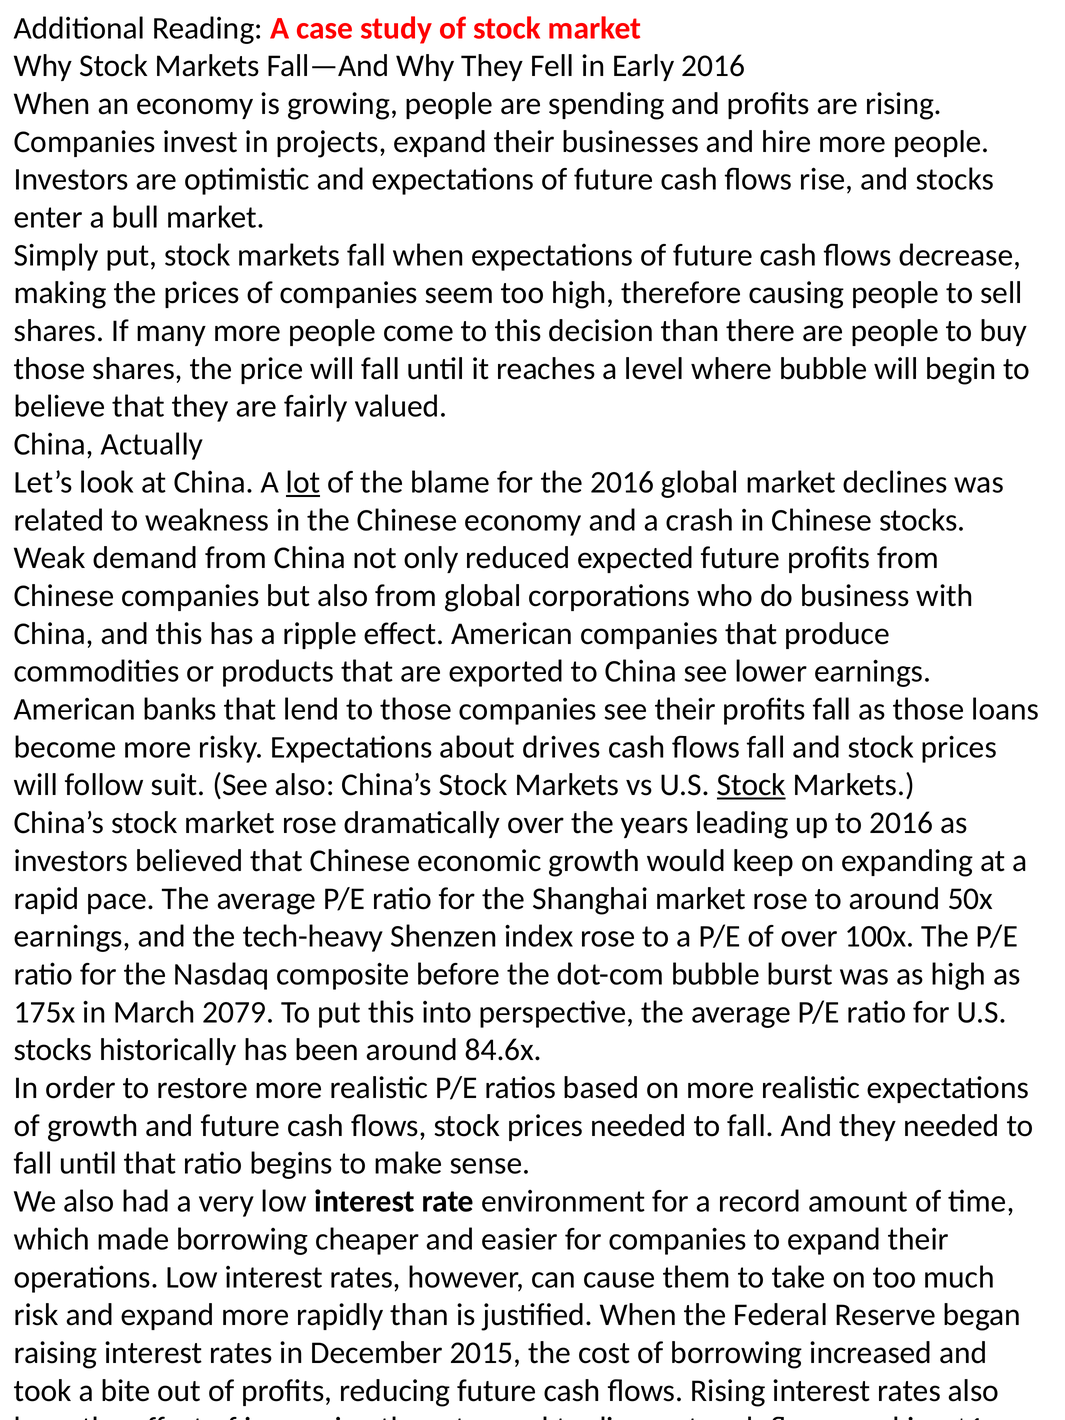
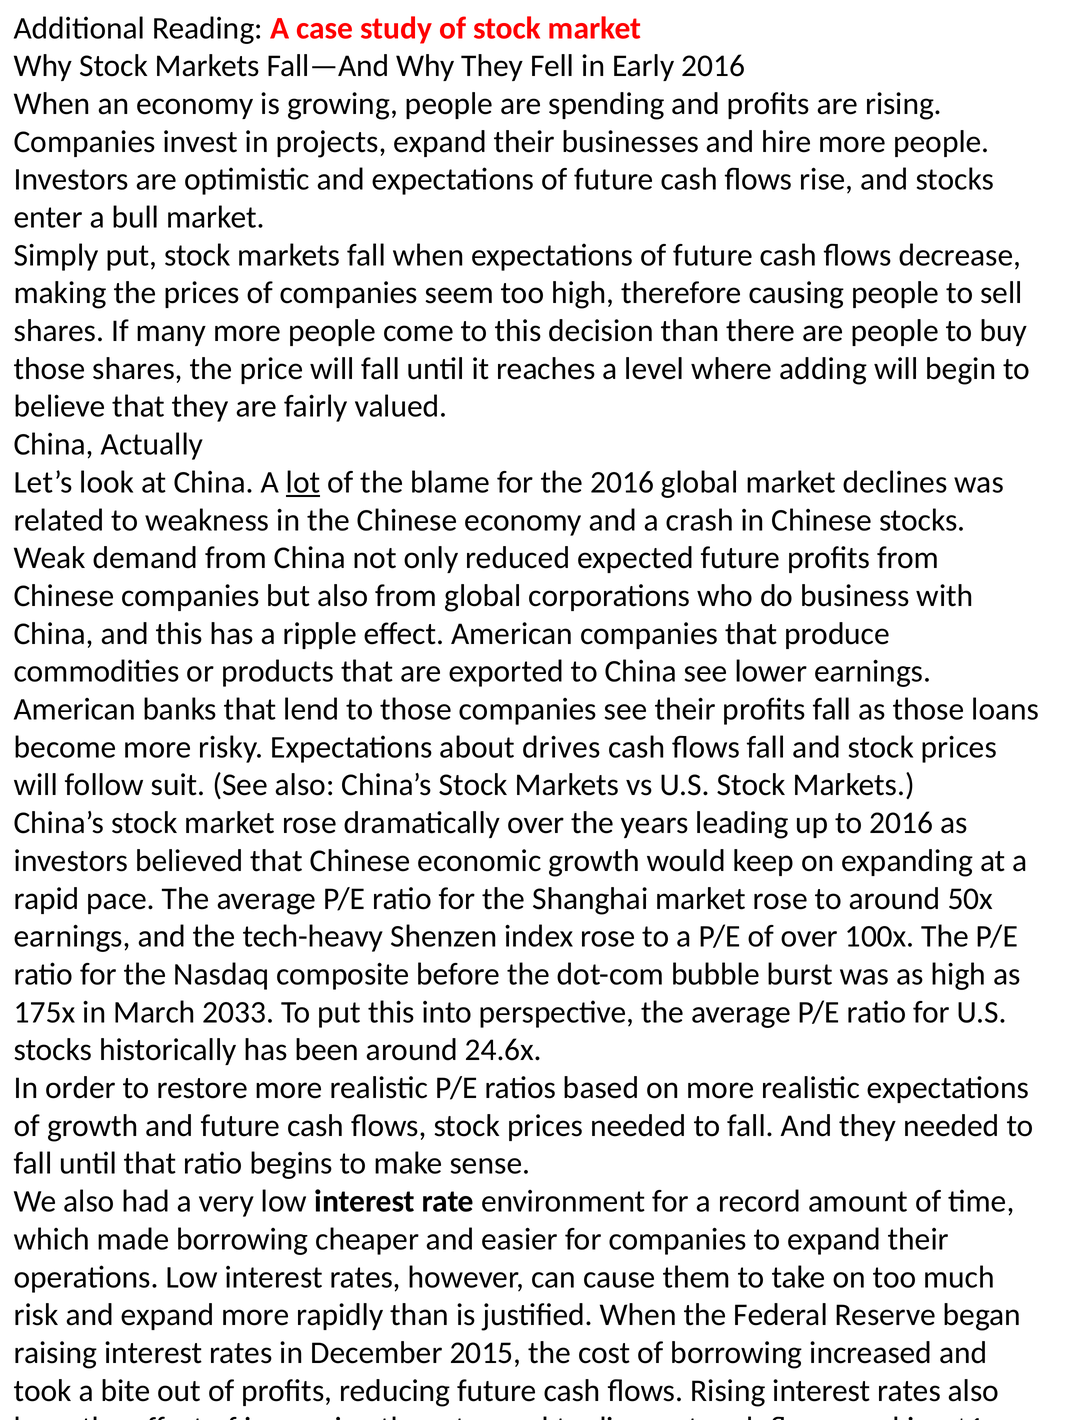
where bubble: bubble -> adding
Stock at (751, 785) underline: present -> none
2079: 2079 -> 2033
84.6x: 84.6x -> 24.6x
